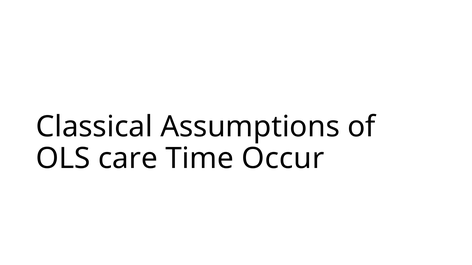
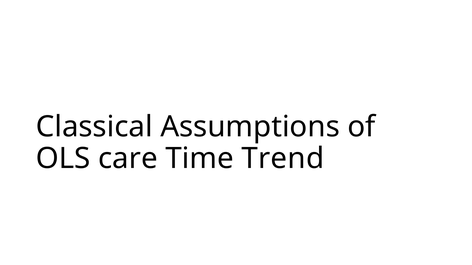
Occur: Occur -> Trend
